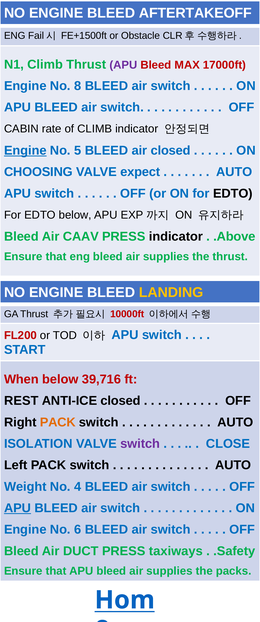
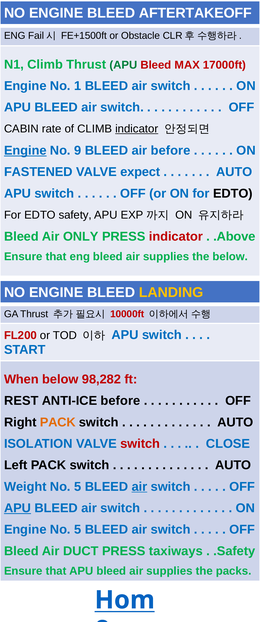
APU at (123, 65) colour: purple -> green
8: 8 -> 1
indicator at (137, 129) underline: none -> present
5: 5 -> 9
air closed: closed -> before
CHOOSING: CHOOSING -> FASTENED
EDTO below: below -> safety
CAAV: CAAV -> ONLY
indicator at (176, 237) colour: black -> red
the thrust: thrust -> below
39,716: 39,716 -> 98,282
ANTI-ICE closed: closed -> before
switch at (140, 444) colour: purple -> red
4 at (78, 487): 4 -> 5
air at (139, 487) underline: none -> present
Engine No 6: 6 -> 5
